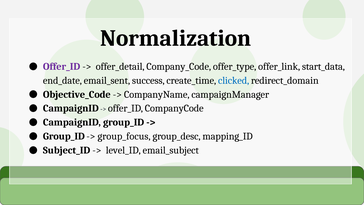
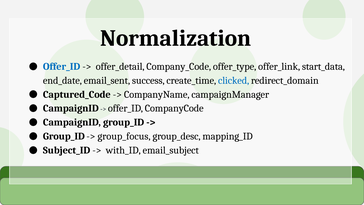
Offer_ID at (62, 66) colour: purple -> blue
Objective_Code: Objective_Code -> Captured_Code
level_ID: level_ID -> with_ID
